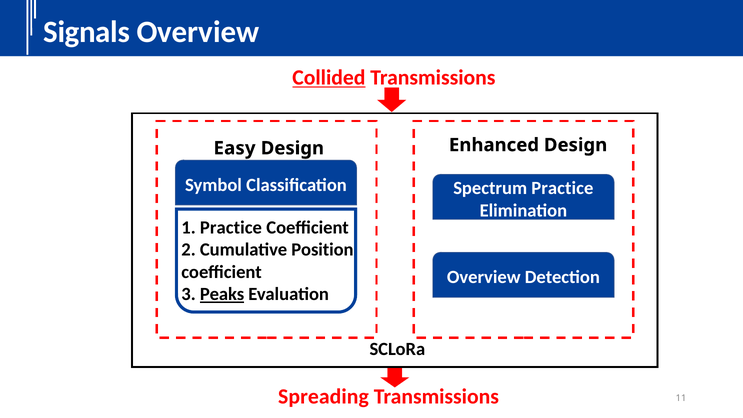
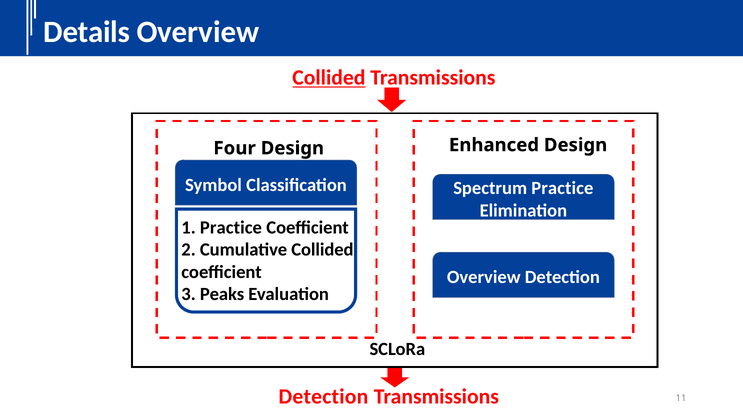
Signals: Signals -> Details
Easy: Easy -> Four
Cumulative Position: Position -> Collided
Peaks underline: present -> none
Spreading at (323, 397): Spreading -> Detection
